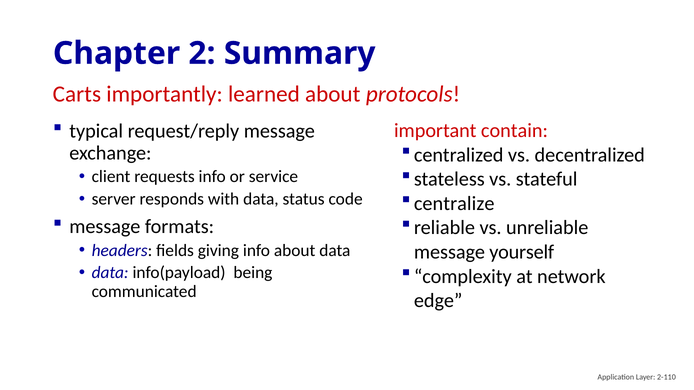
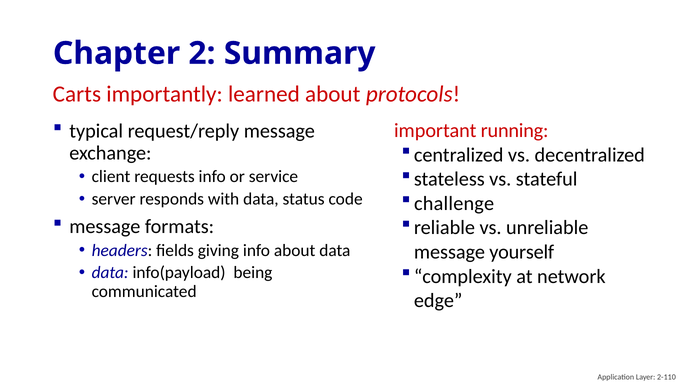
contain: contain -> running
centralize: centralize -> challenge
